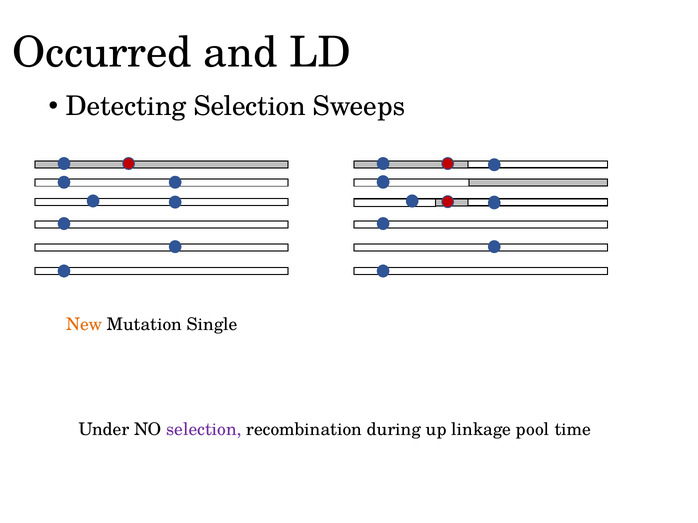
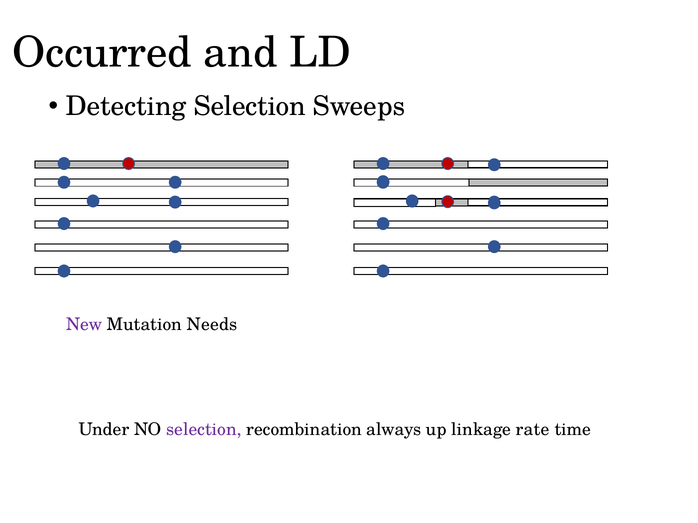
New colour: orange -> purple
Single: Single -> Needs
during: during -> always
pool: pool -> rate
